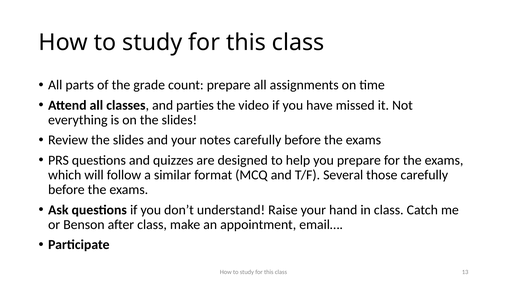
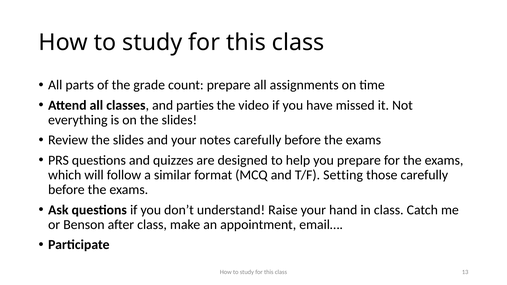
Several: Several -> Setting
